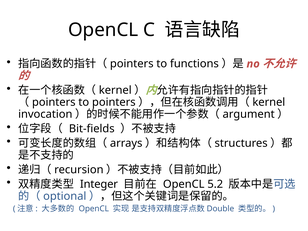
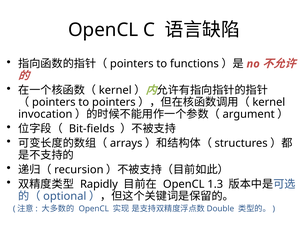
Integer: Integer -> Rapidly
5.2: 5.2 -> 1.3
